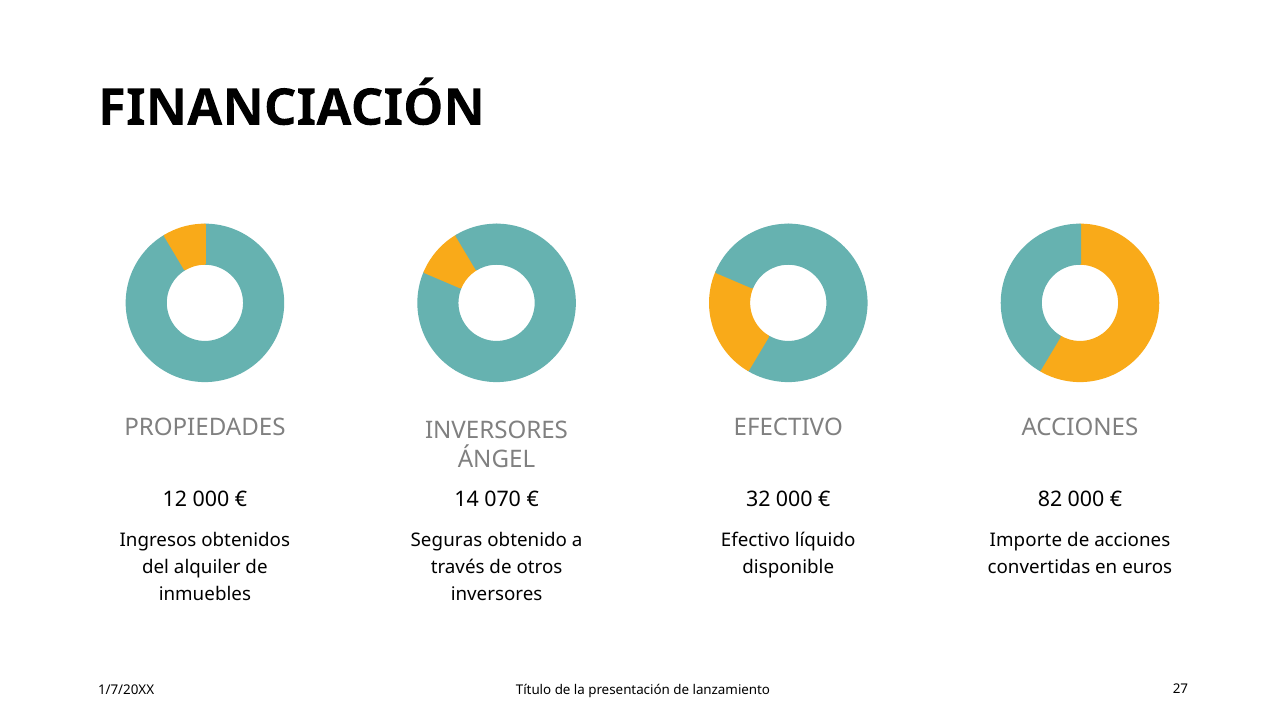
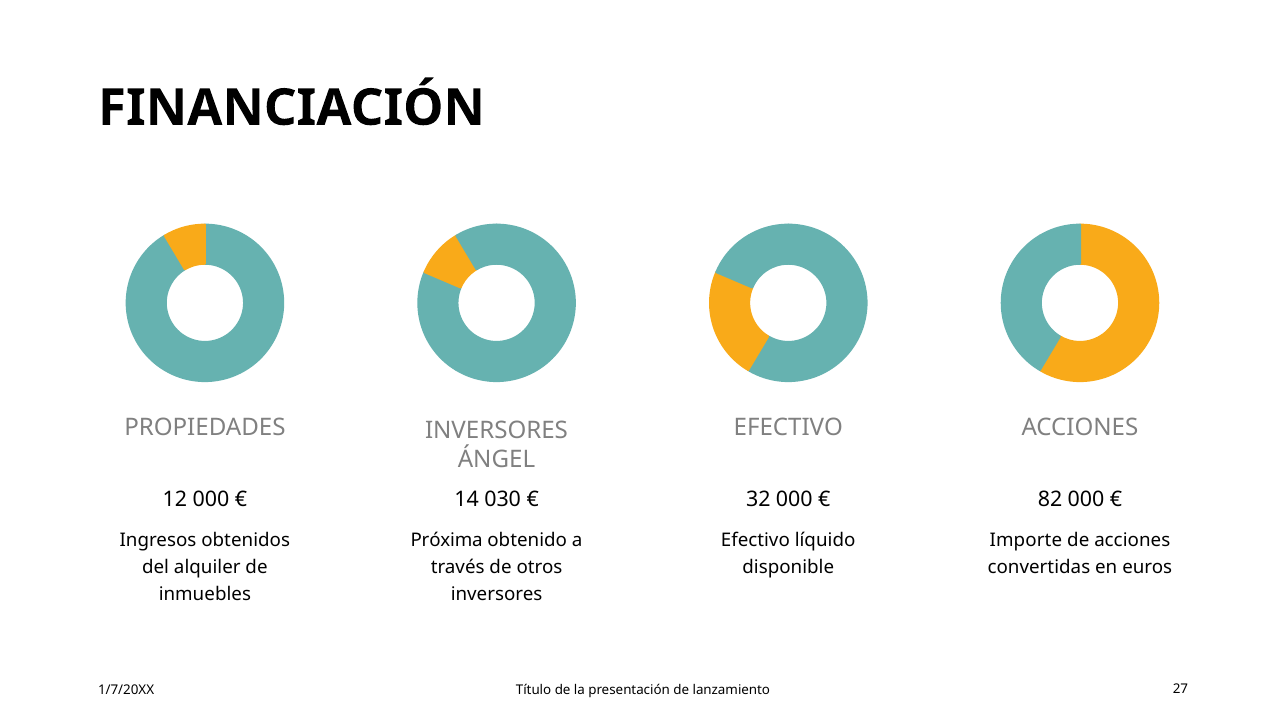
070: 070 -> 030
Seguras: Seguras -> Próxima
